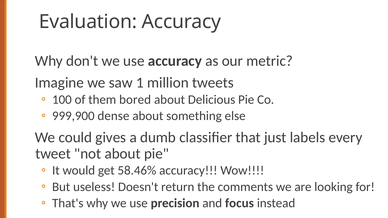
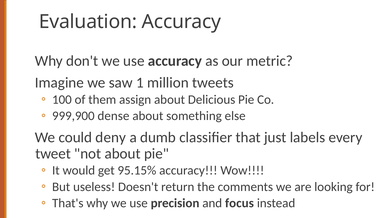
bored: bored -> assign
gives: gives -> deny
58.46%: 58.46% -> 95.15%
